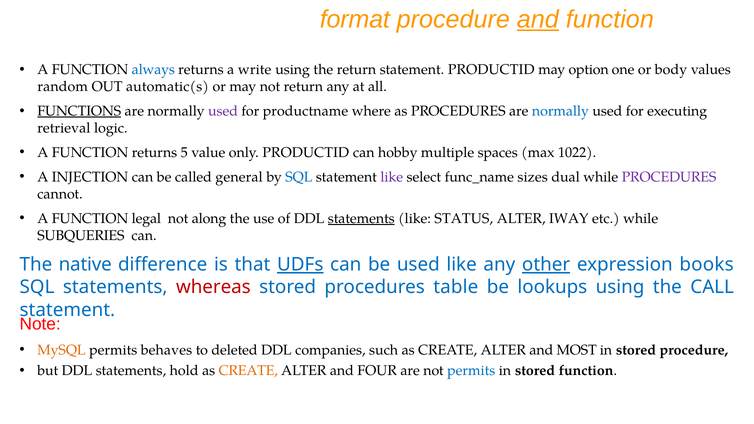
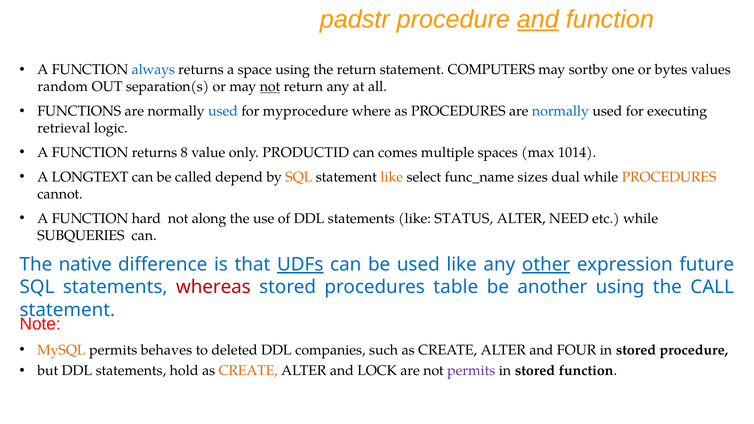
format: format -> padstr
write: write -> space
statement PRODUCTID: PRODUCTID -> COMPUTERS
option: option -> sortby
body: body -> bytes
automatic(s: automatic(s -> separation(s
not at (270, 87) underline: none -> present
FUNCTIONS underline: present -> none
used at (223, 111) colour: purple -> blue
productname: productname -> myprocedure
5: 5 -> 8
hobby: hobby -> comes
1022: 1022 -> 1014
INJECTION: INJECTION -> LONGTEXT
general: general -> depend
SQL at (299, 177) colour: blue -> orange
like at (392, 177) colour: purple -> orange
PROCEDURES at (669, 177) colour: purple -> orange
legal: legal -> hard
statements at (361, 219) underline: present -> none
IWAY: IWAY -> NEED
books: books -> future
lookups: lookups -> another
MOST: MOST -> FOUR
FOUR: FOUR -> LOCK
permits at (471, 371) colour: blue -> purple
